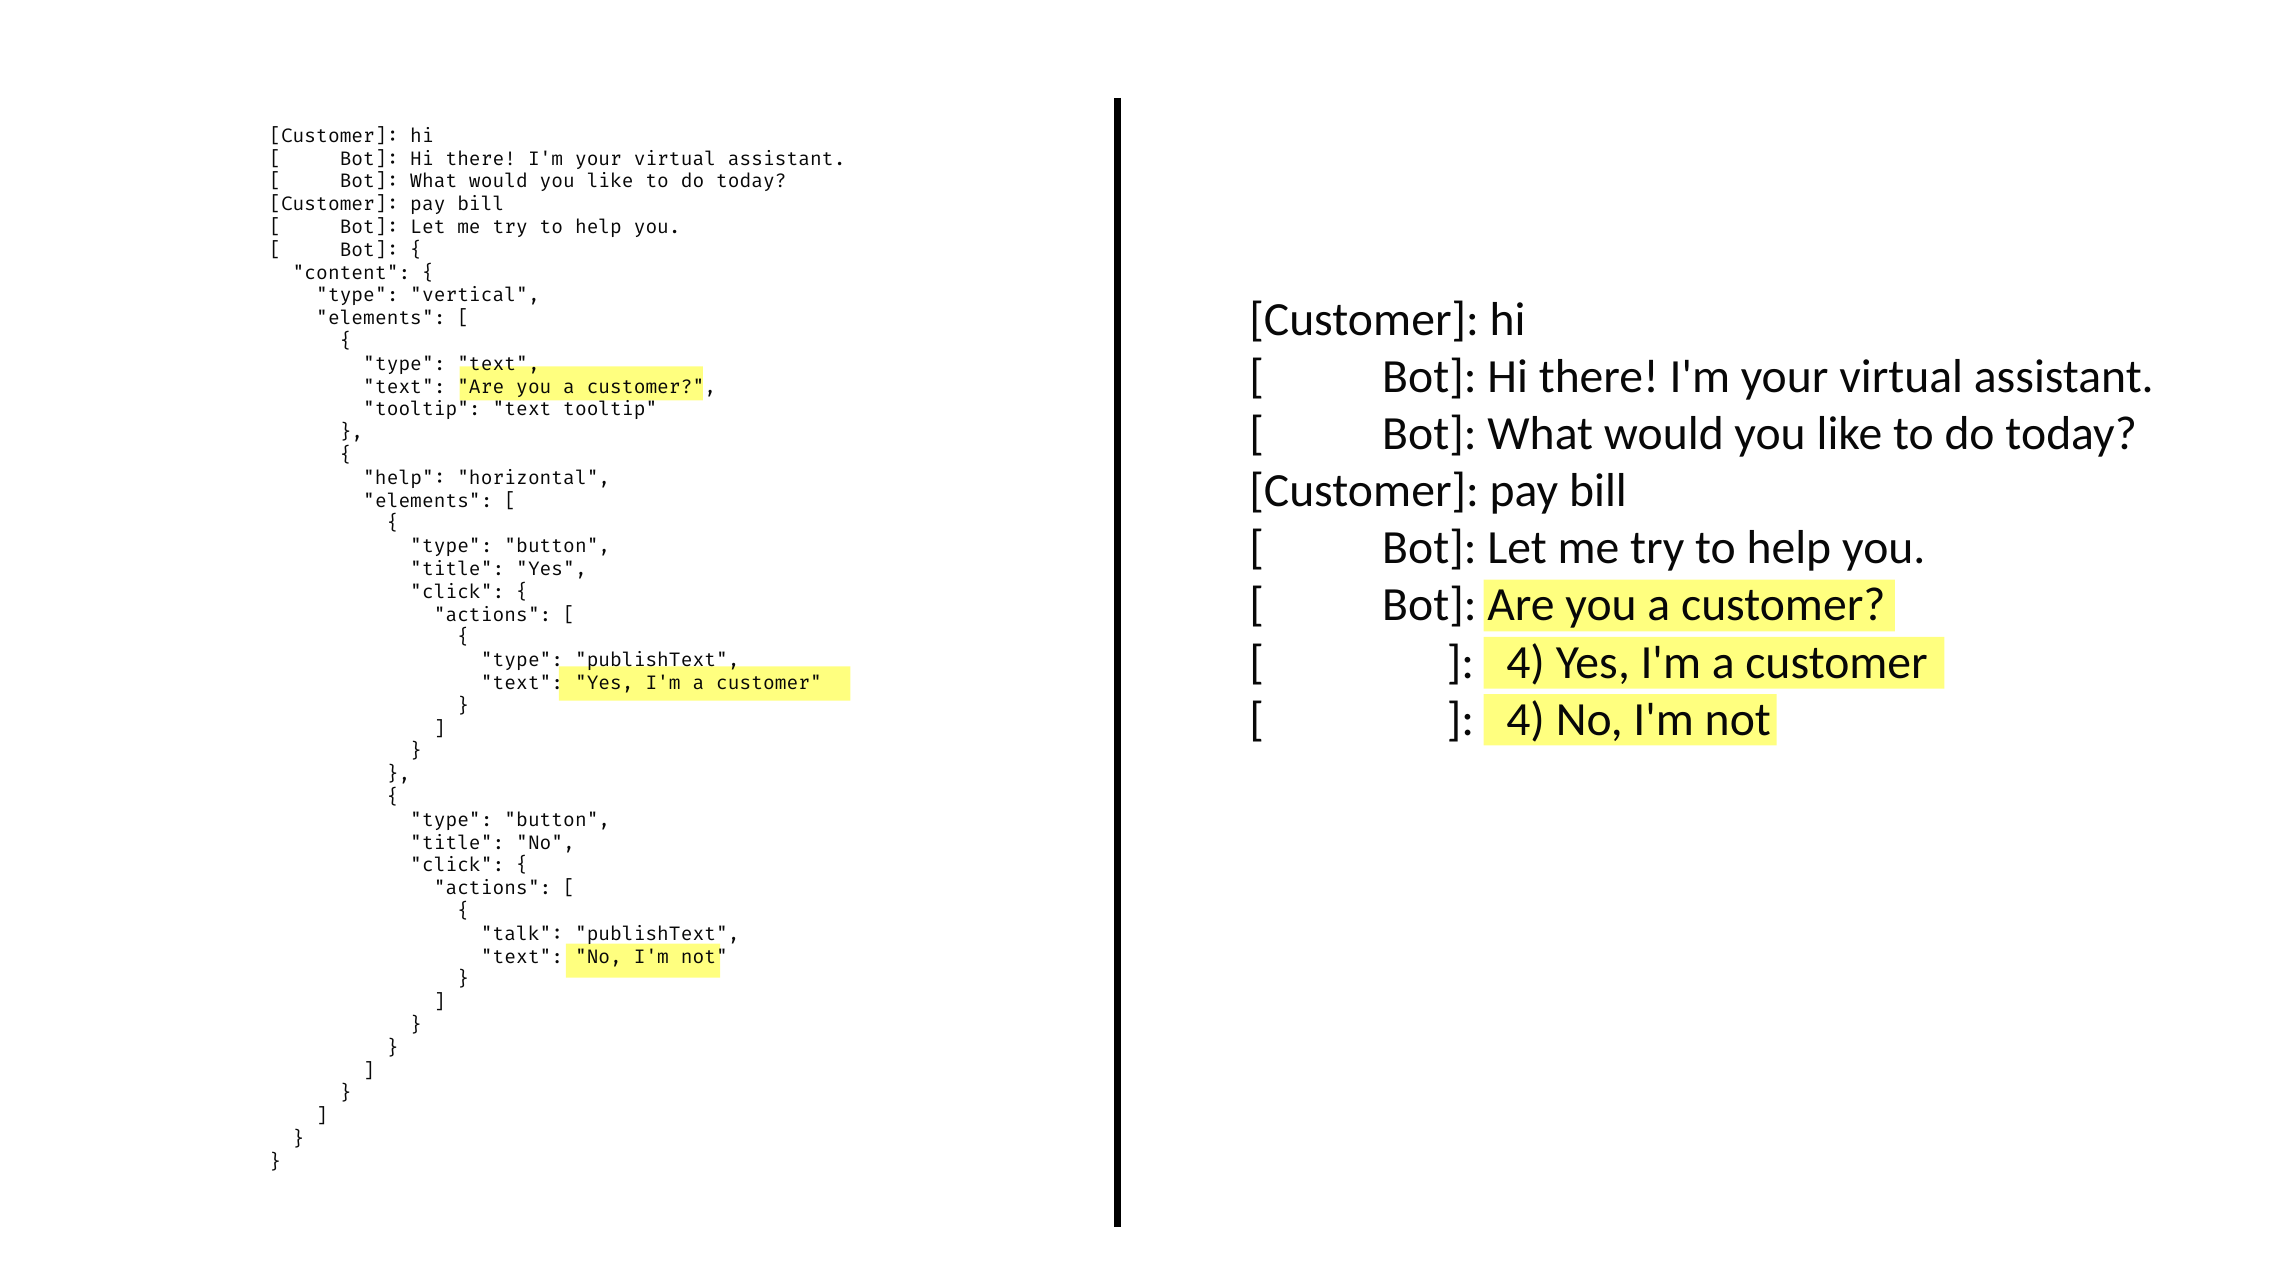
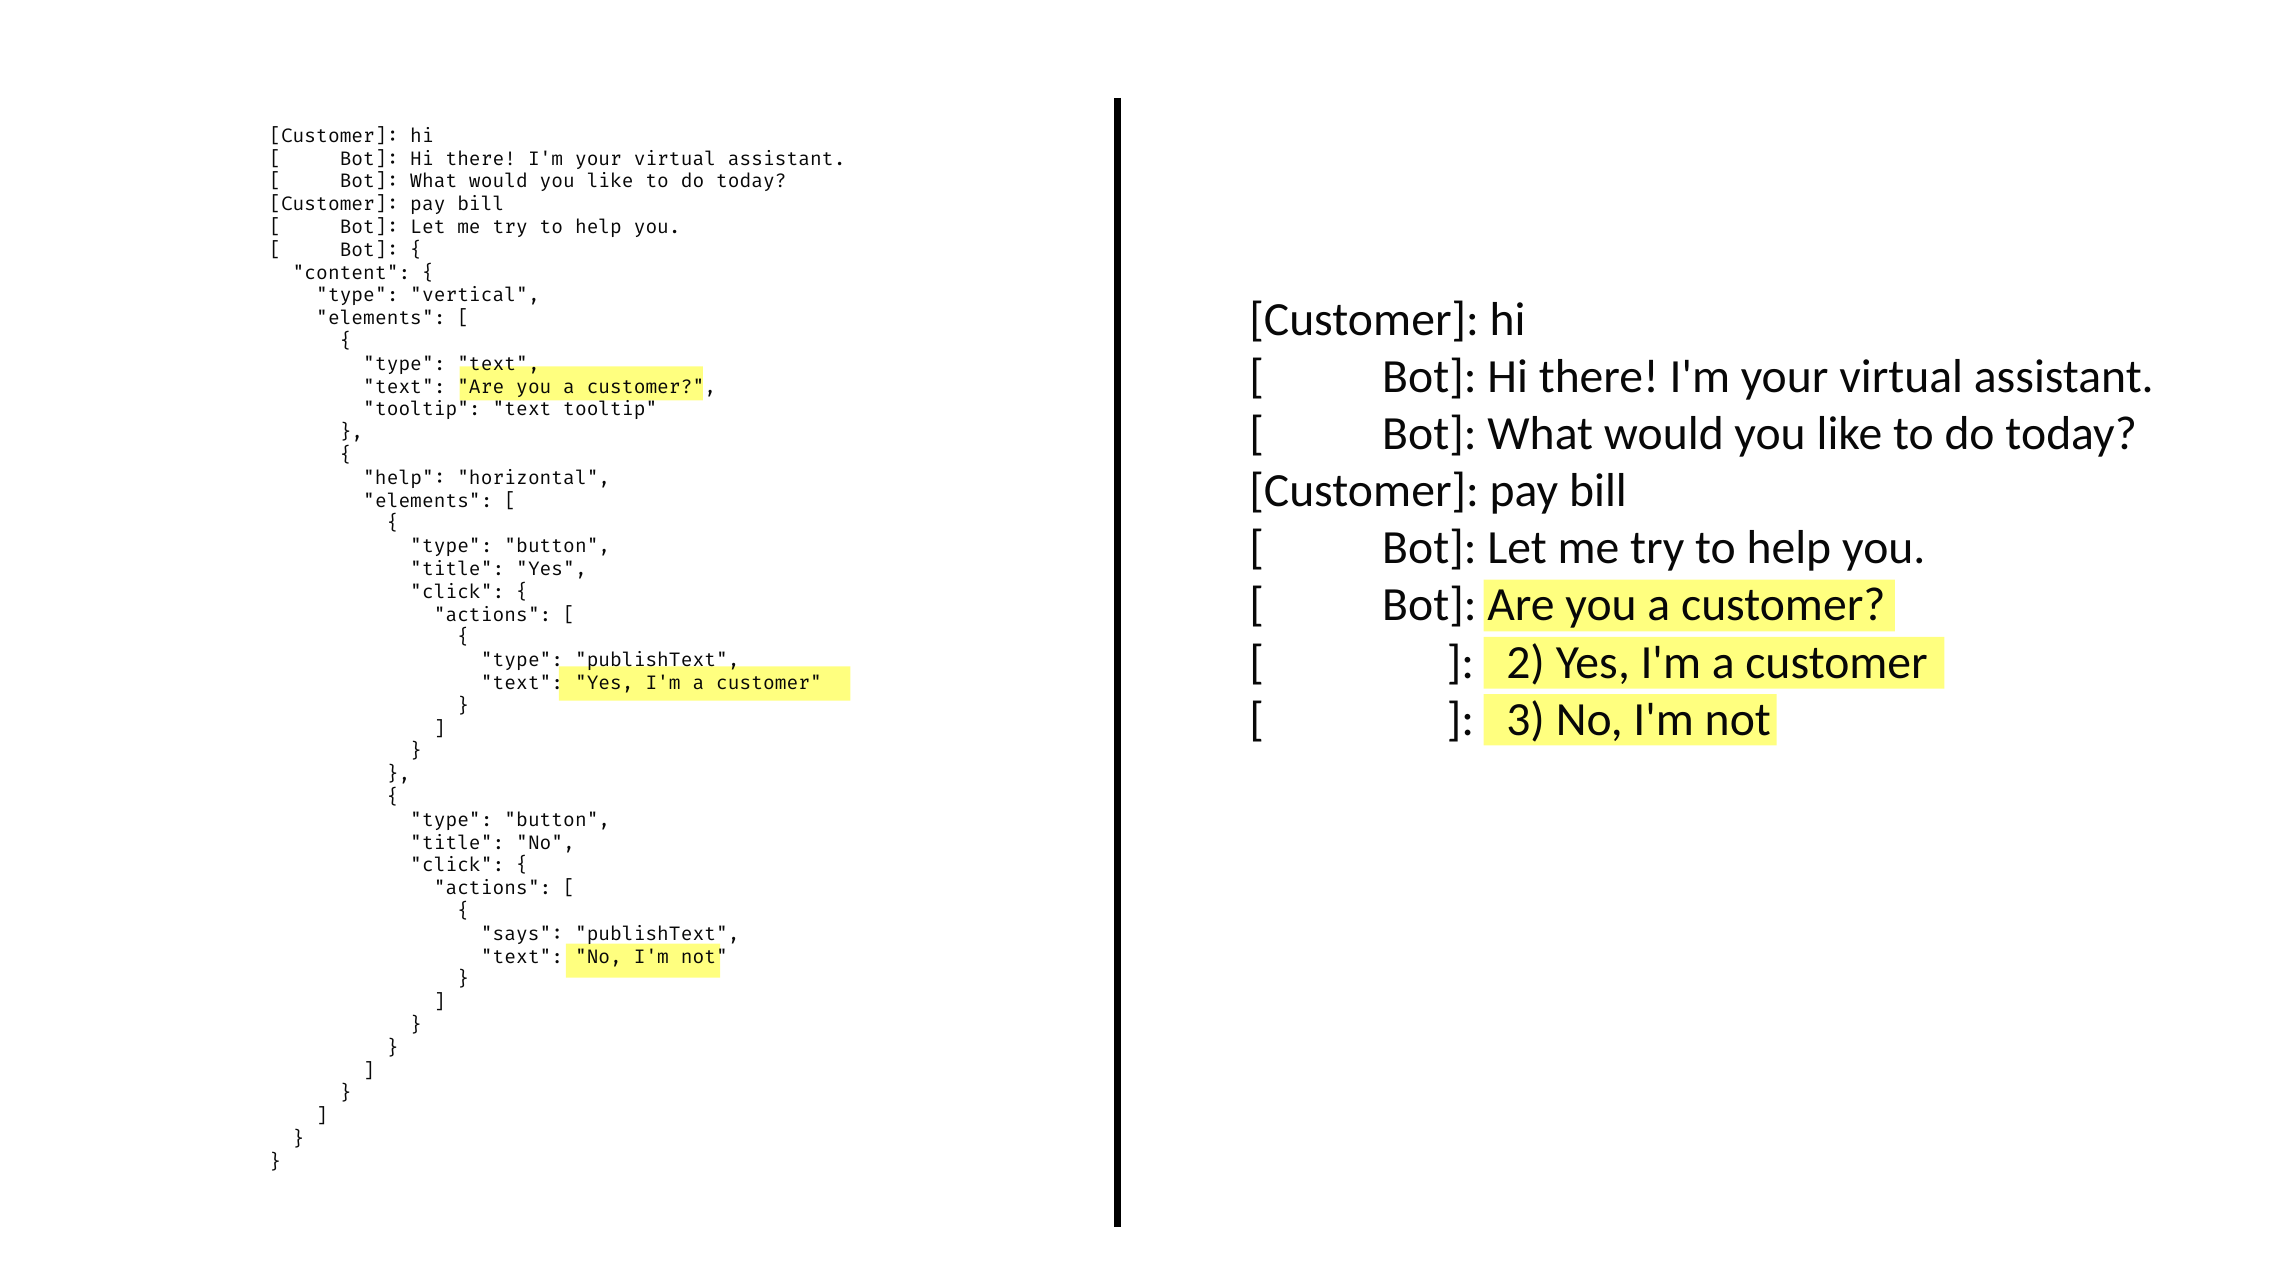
4 at (1526, 663): 4 -> 2
4 at (1526, 720): 4 -> 3
talk: talk -> says
